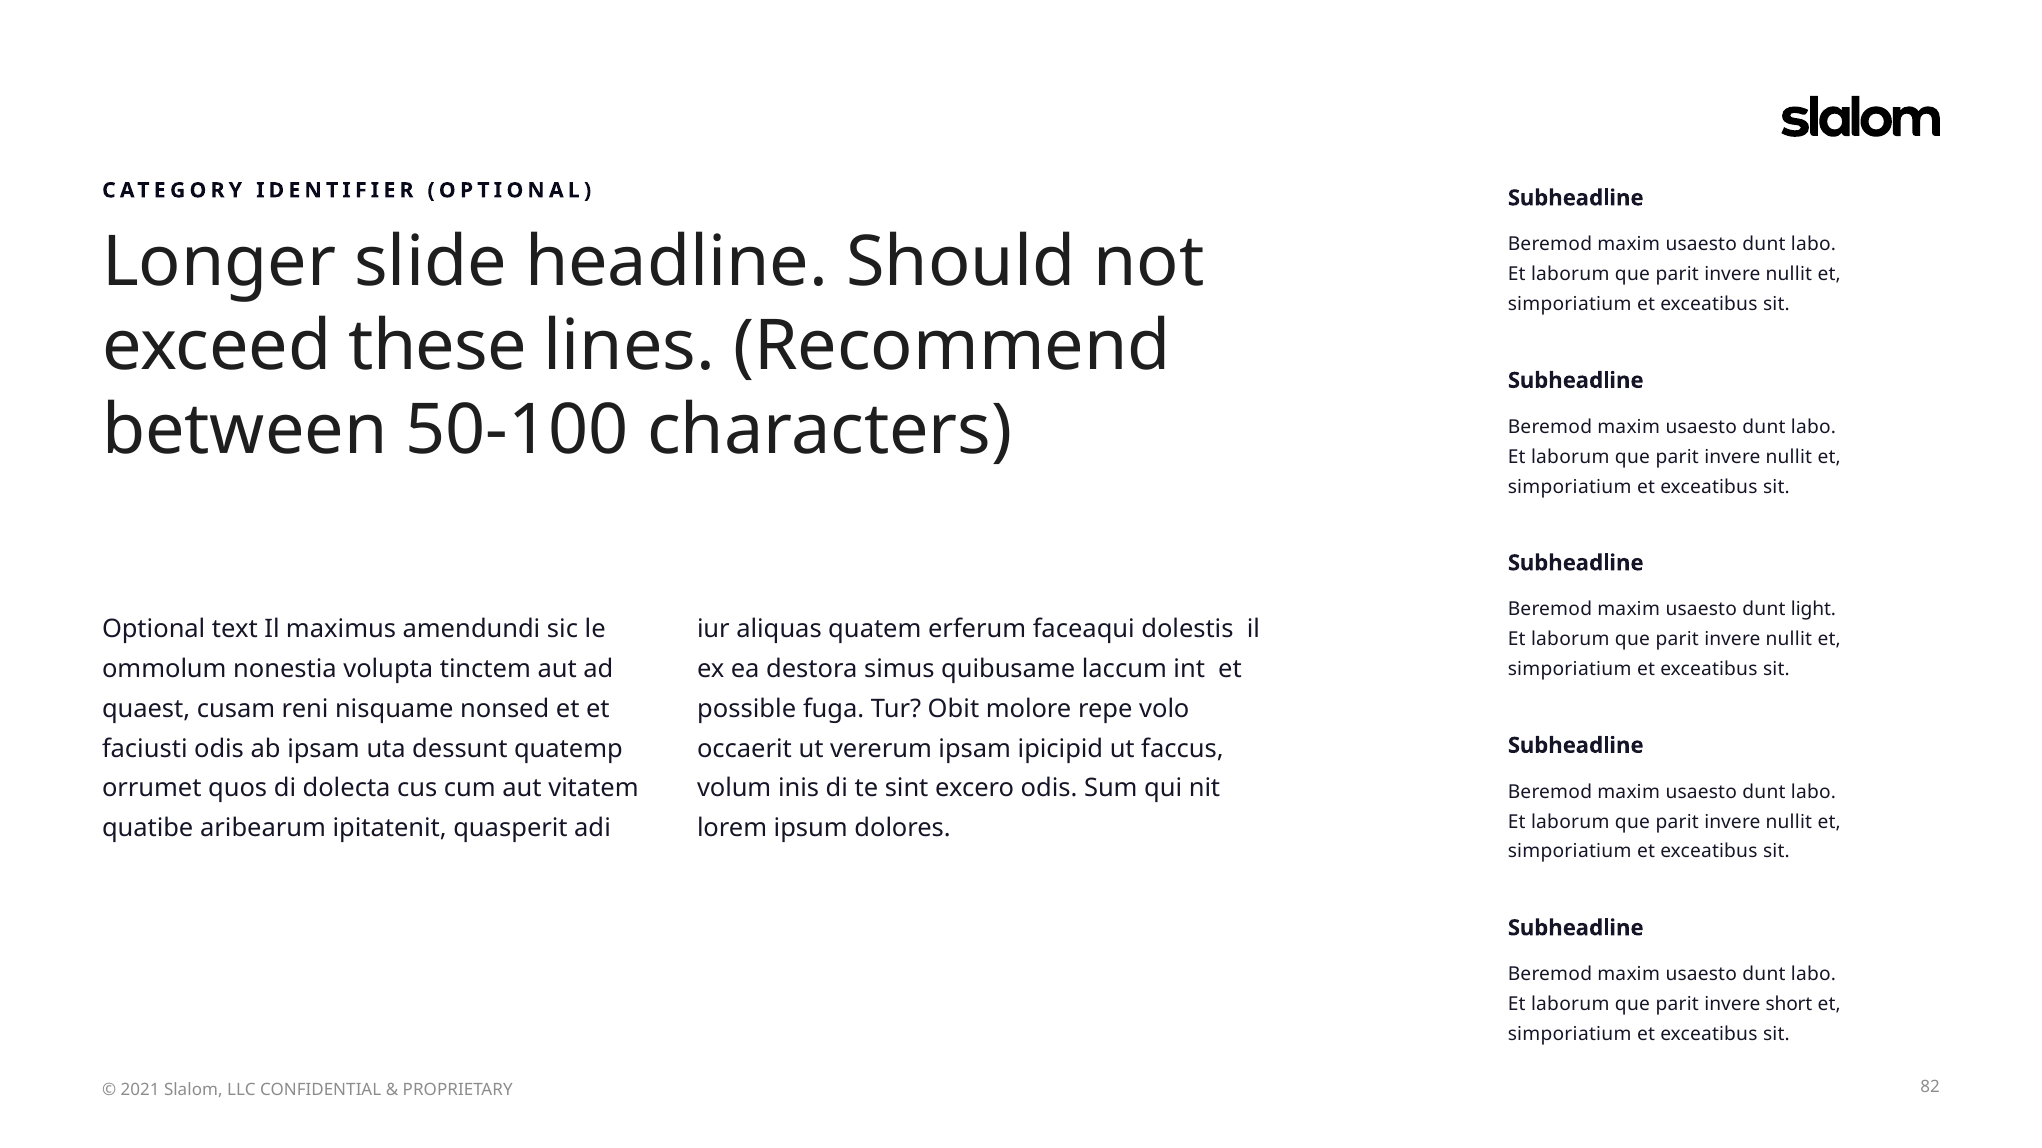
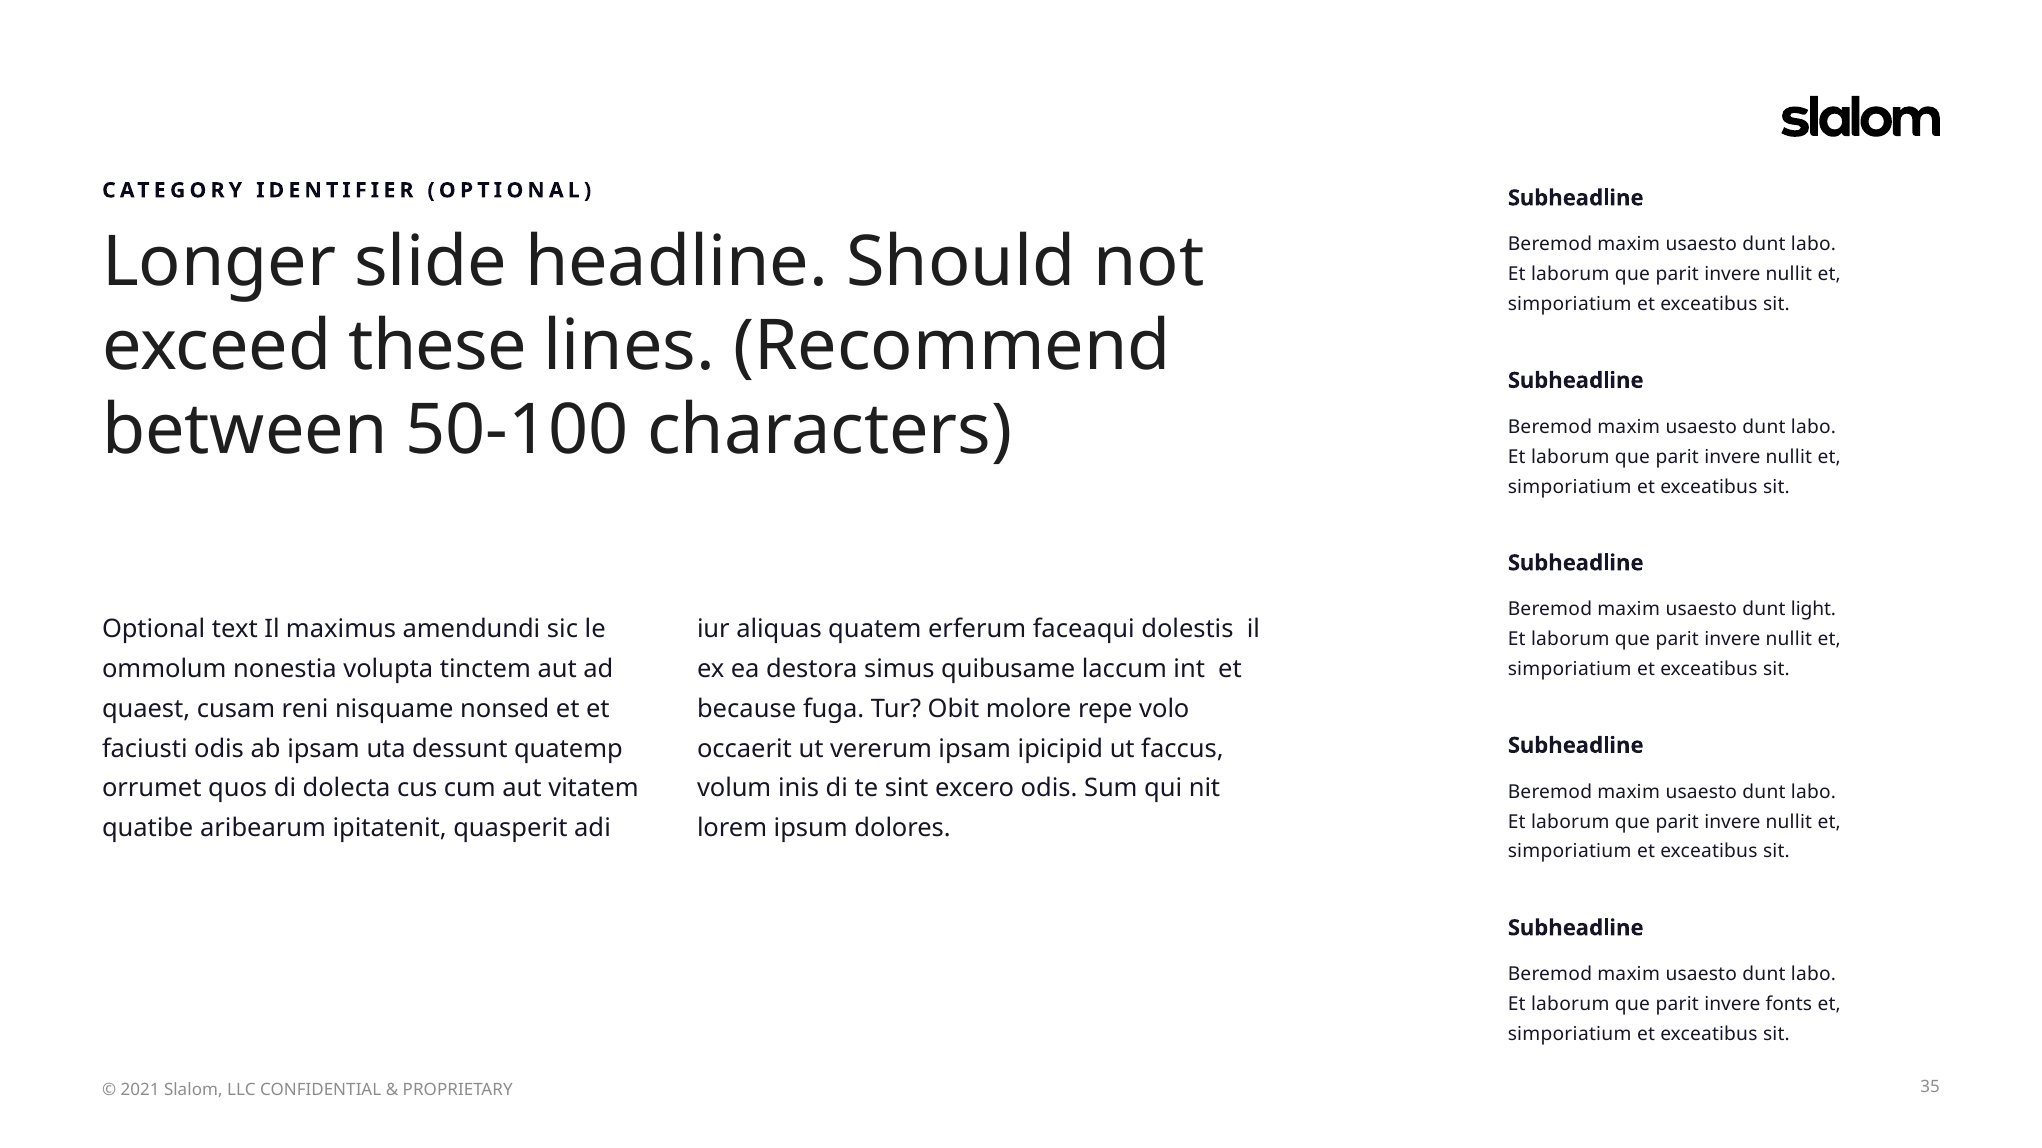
possible: possible -> because
short: short -> fonts
82: 82 -> 35
